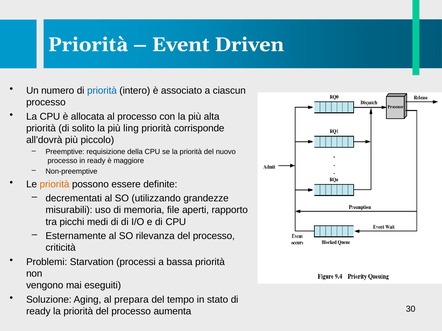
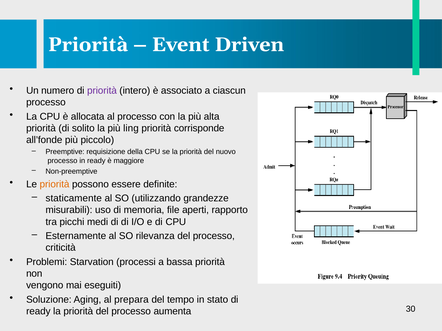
priorità at (102, 91) colour: blue -> purple
all’dovrà: all’dovrà -> all’fonde
decrementati: decrementati -> staticamente
